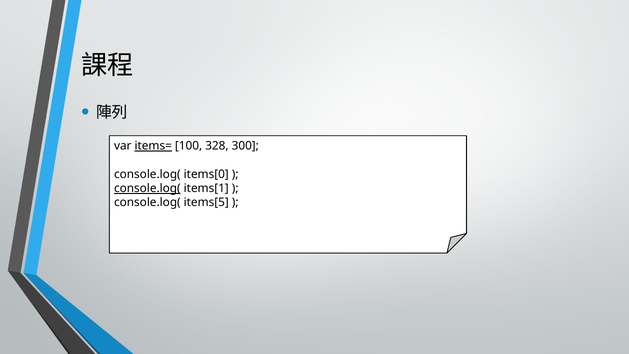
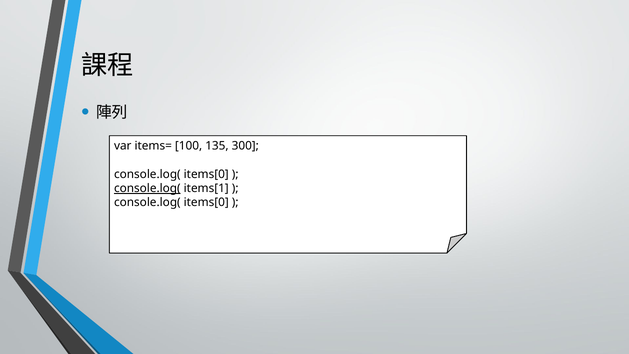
items= underline: present -> none
328: 328 -> 135
items[5 at (206, 202): items[5 -> items[0
